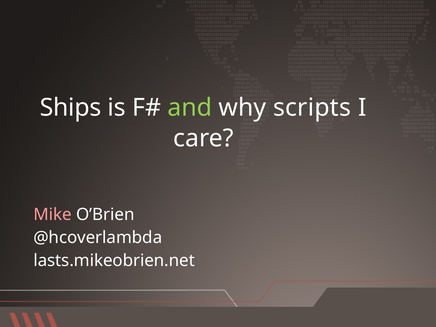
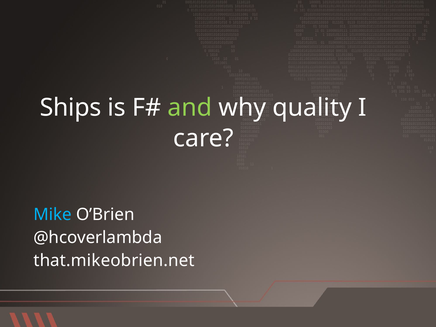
scripts: scripts -> quality
Mike colour: pink -> light blue
lasts.mikeobrien.net: lasts.mikeobrien.net -> that.mikeobrien.net
